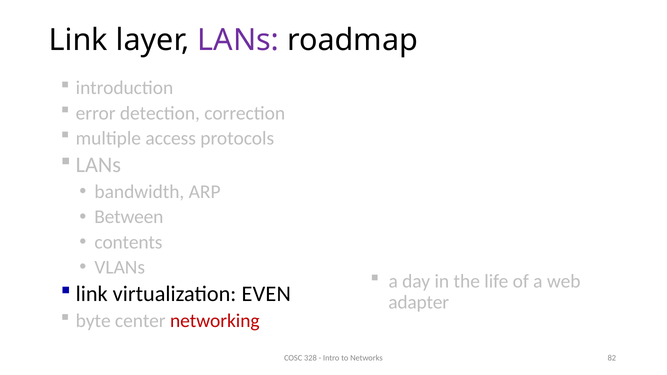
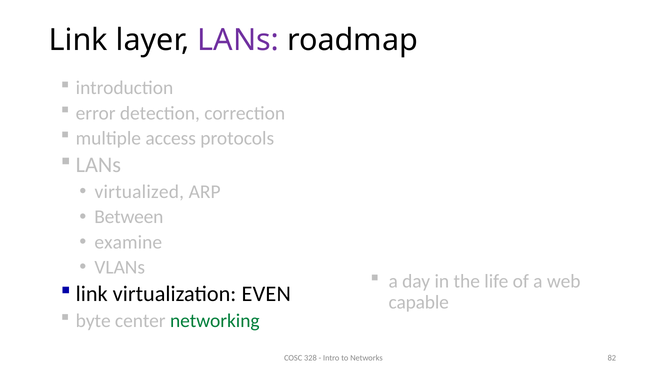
bandwidth: bandwidth -> virtualized
contents: contents -> examine
adapter: adapter -> capable
networking colour: red -> green
